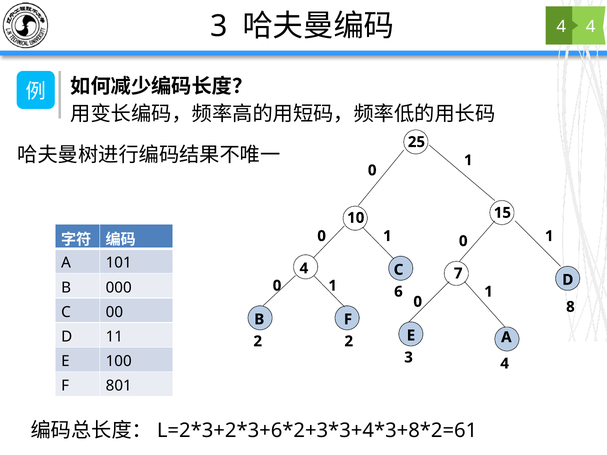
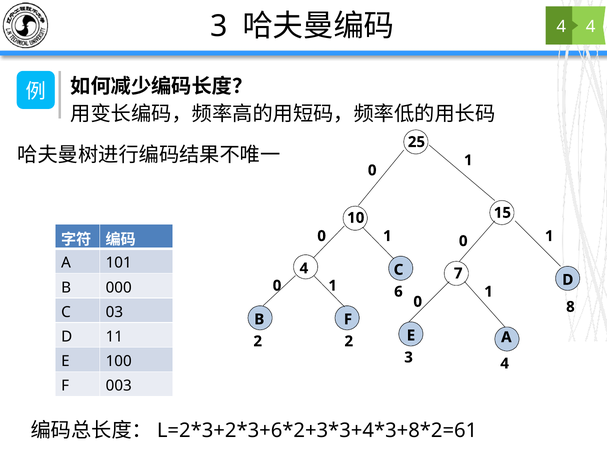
00: 00 -> 03
801: 801 -> 003
